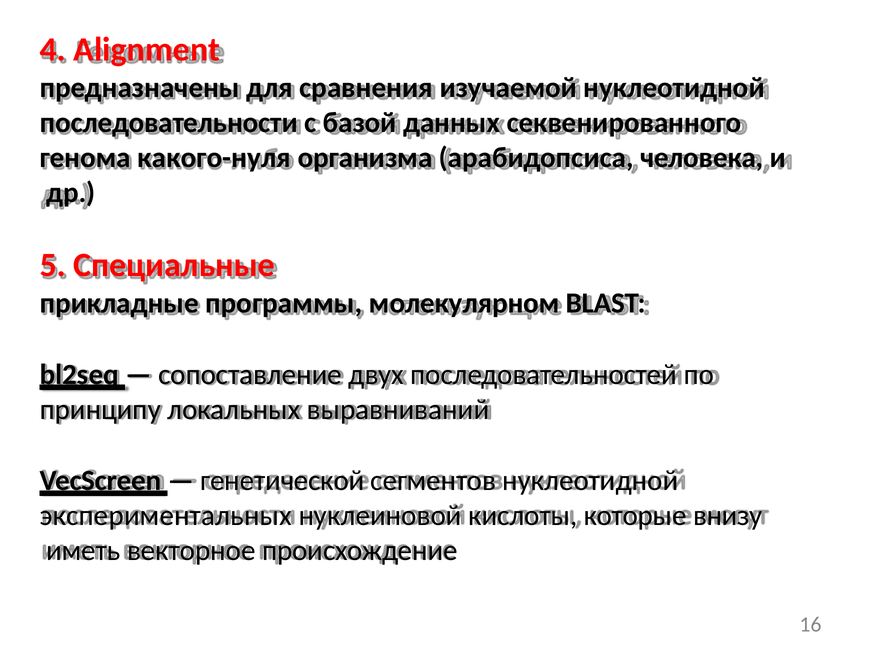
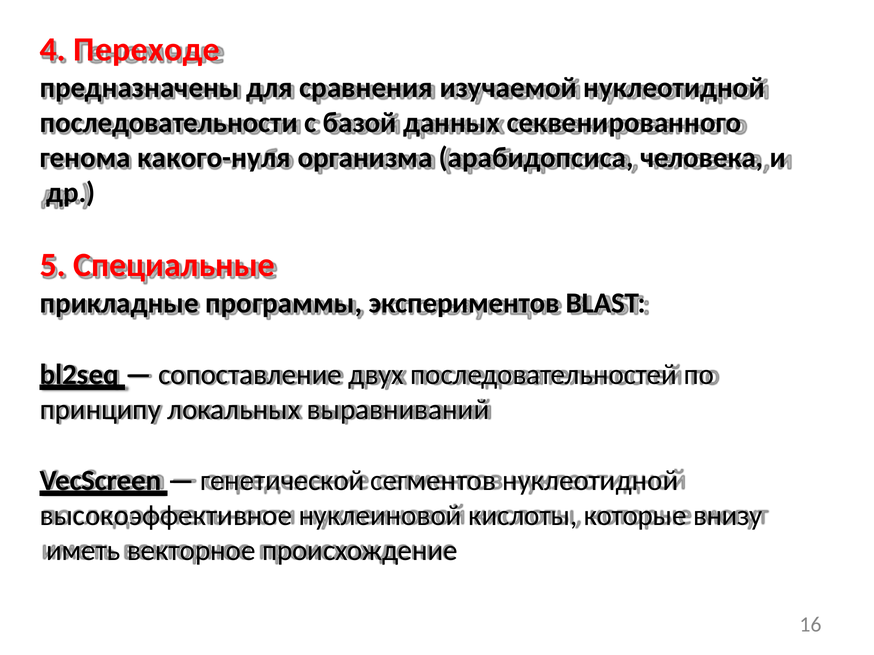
Alignment: Alignment -> Переходе
молекулярном: молекулярном -> экспериментов
экспериментальных: экспериментальных -> высокоэффективное
